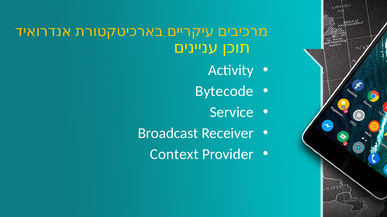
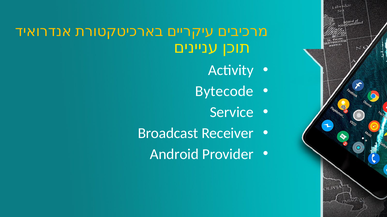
Context: Context -> Android
